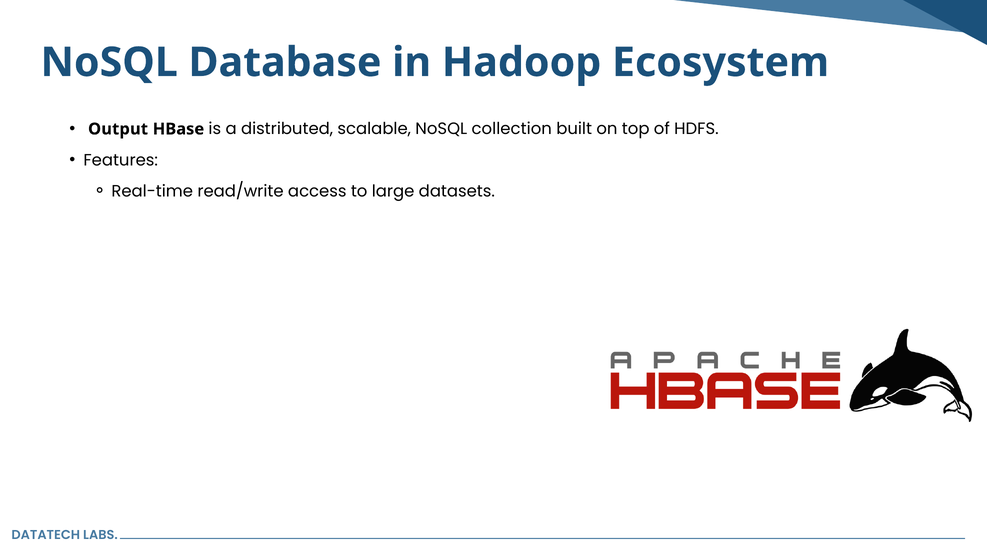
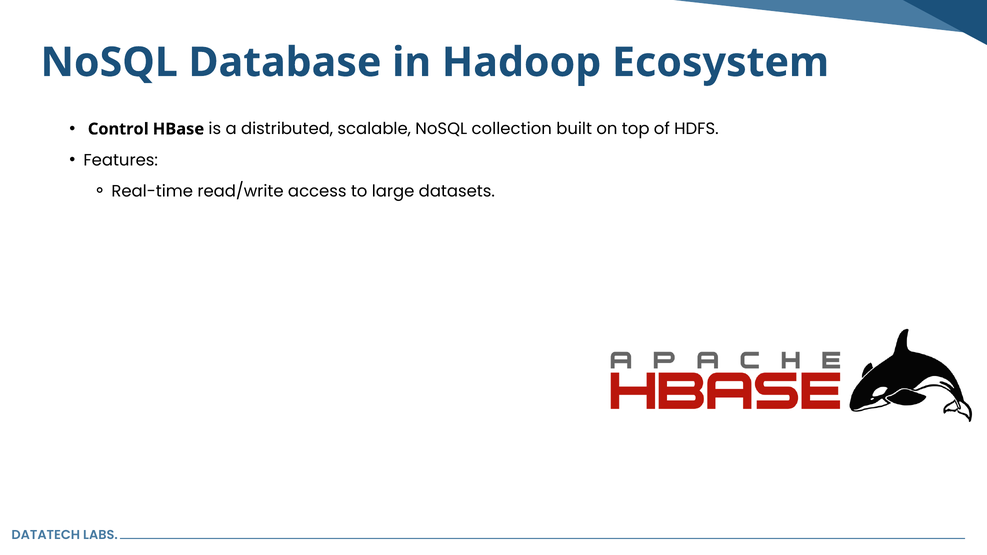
Output: Output -> Control
